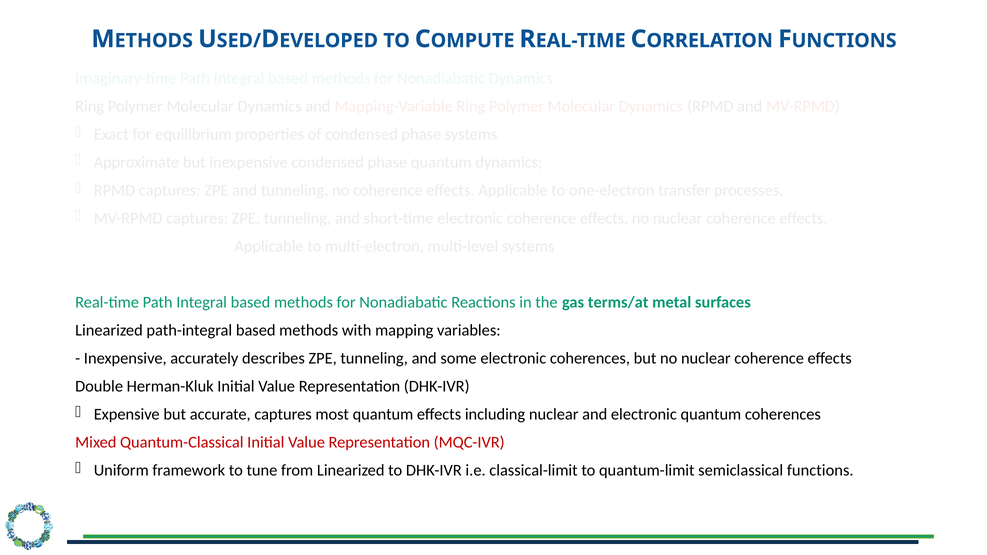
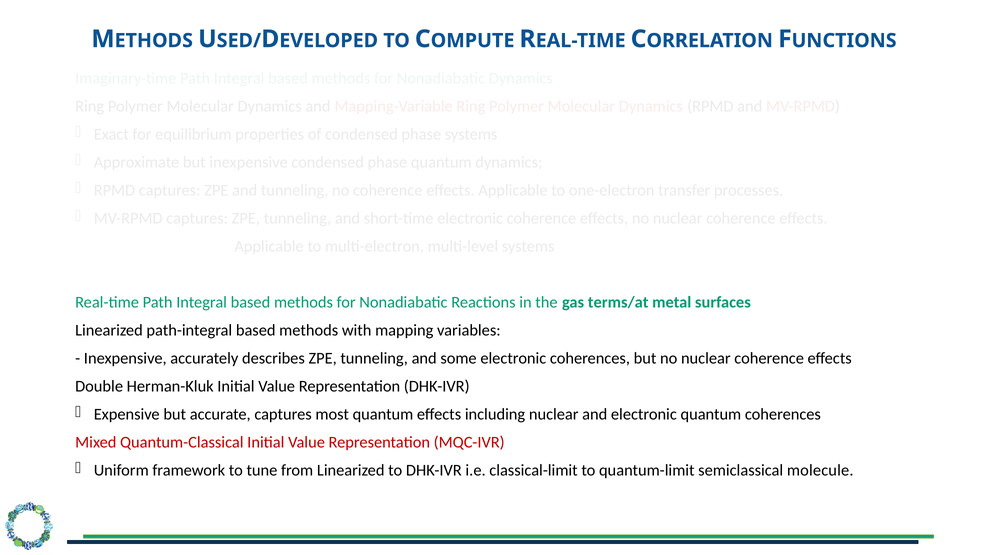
functions: functions -> molecule
